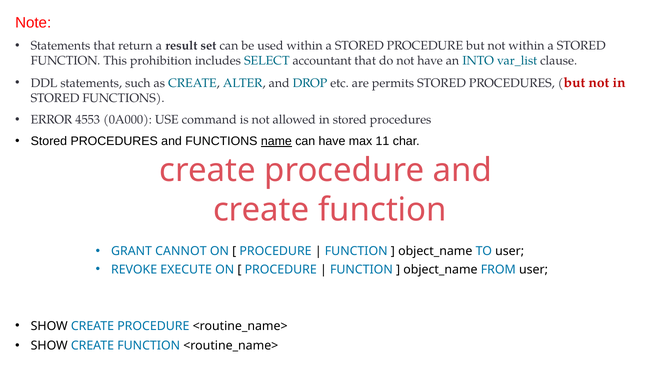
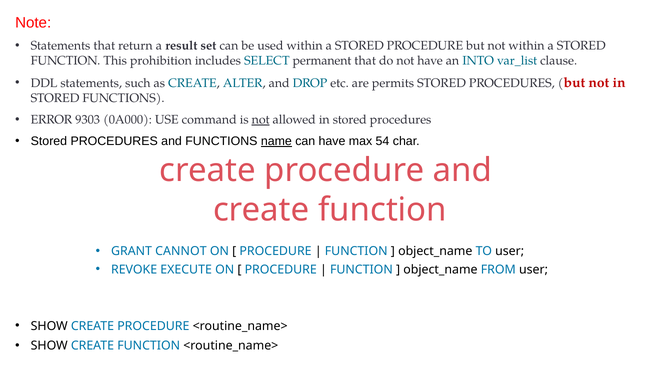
accountant: accountant -> permanent
4553: 4553 -> 9303
not at (261, 120) underline: none -> present
11: 11 -> 54
